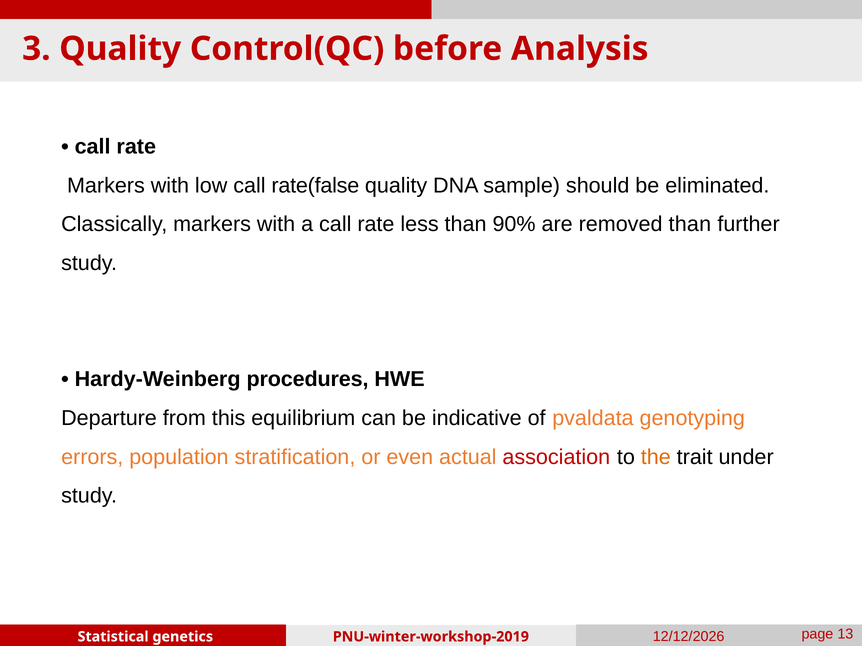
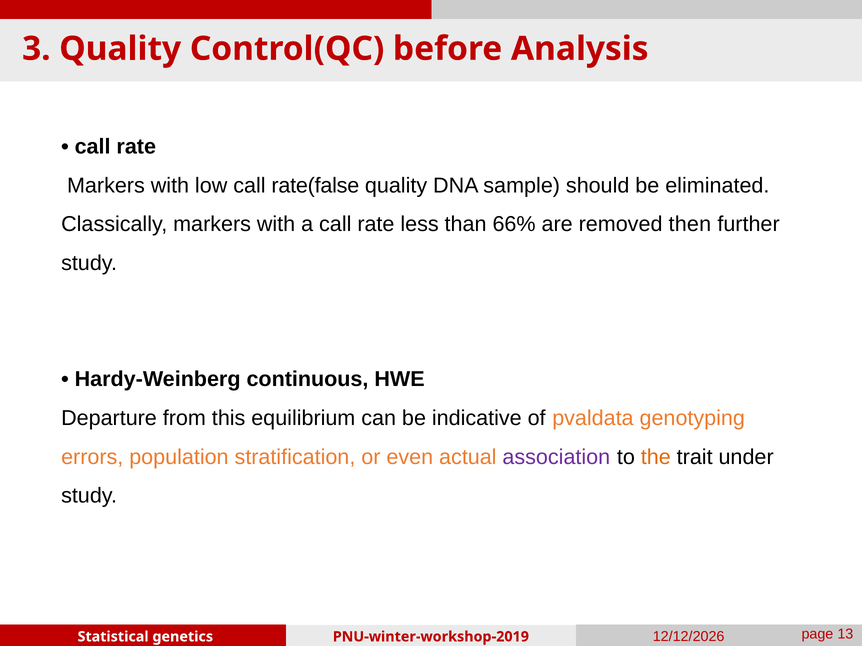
90%: 90% -> 66%
removed than: than -> then
procedures: procedures -> continuous
association colour: red -> purple
